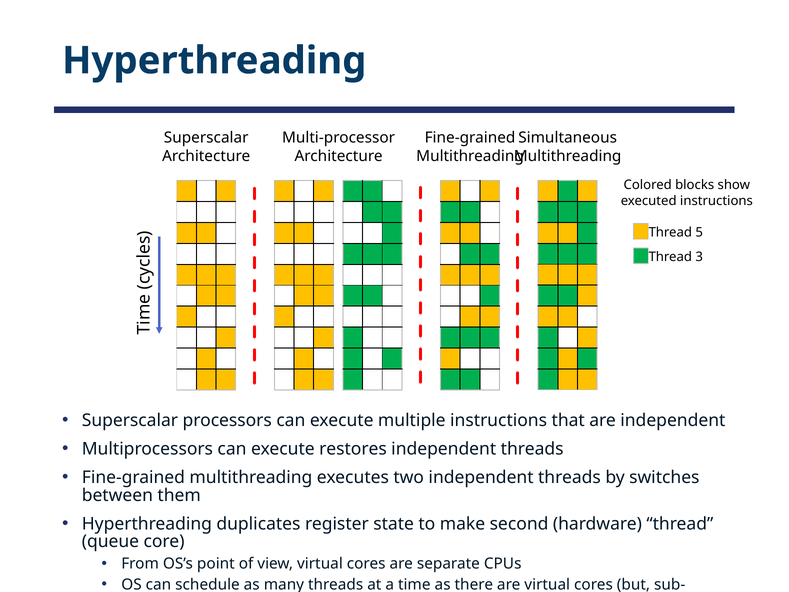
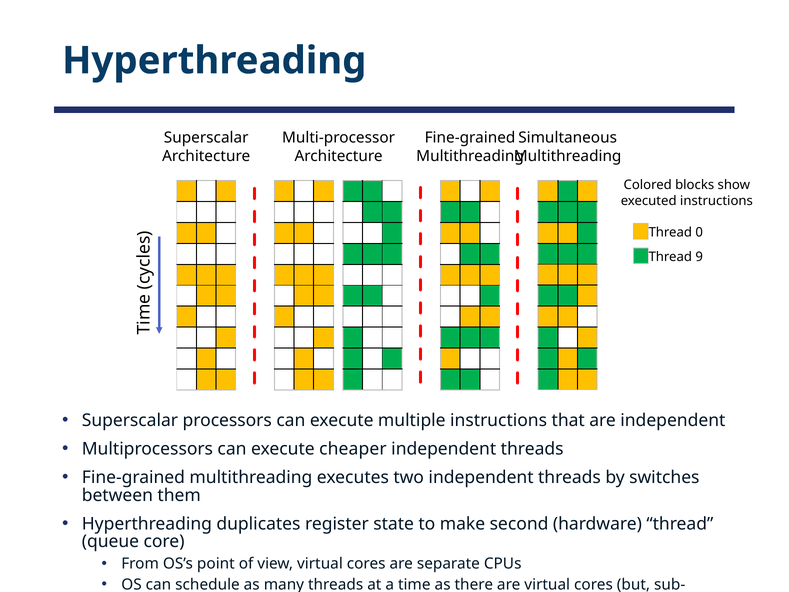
5: 5 -> 0
3: 3 -> 9
restores: restores -> cheaper
